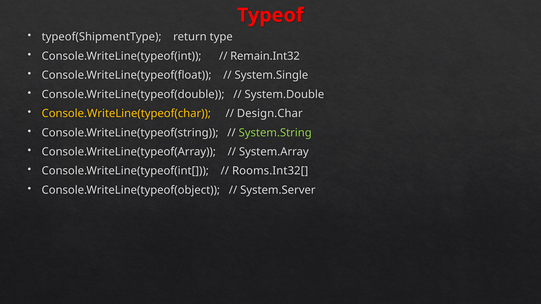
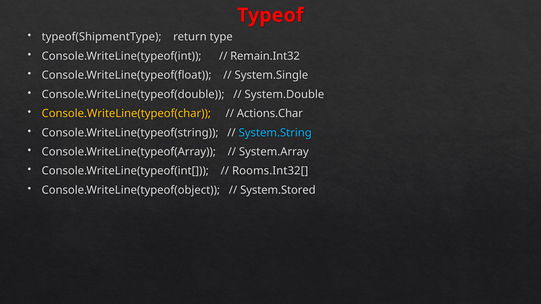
Design.Char: Design.Char -> Actions.Char
System.String colour: light green -> light blue
System.Server: System.Server -> System.Stored
